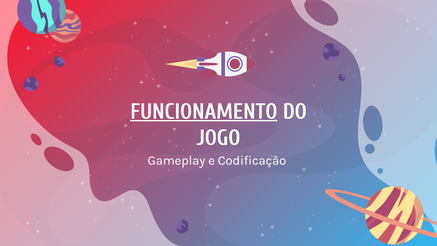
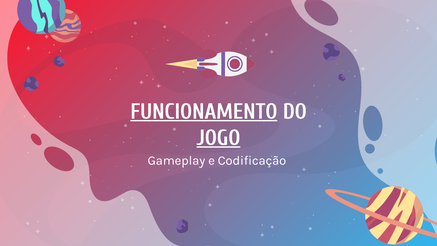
JOGO underline: none -> present
